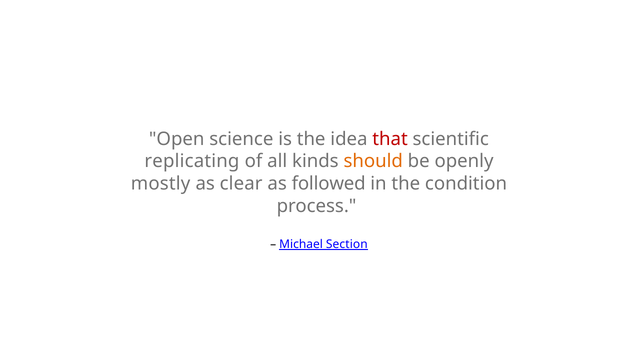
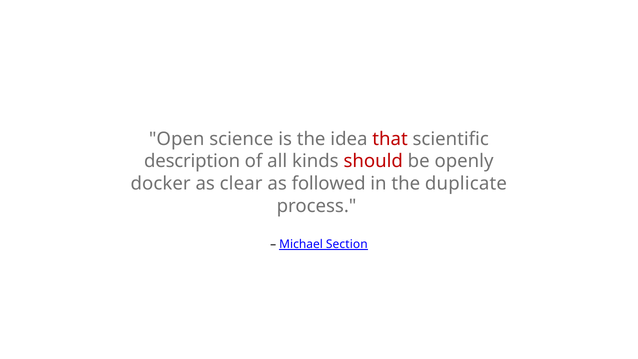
replicating: replicating -> description
should colour: orange -> red
mostly: mostly -> docker
condition: condition -> duplicate
